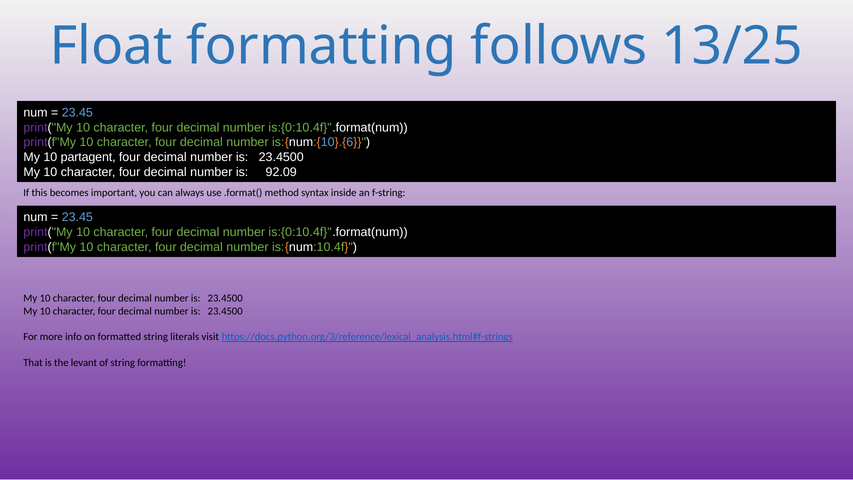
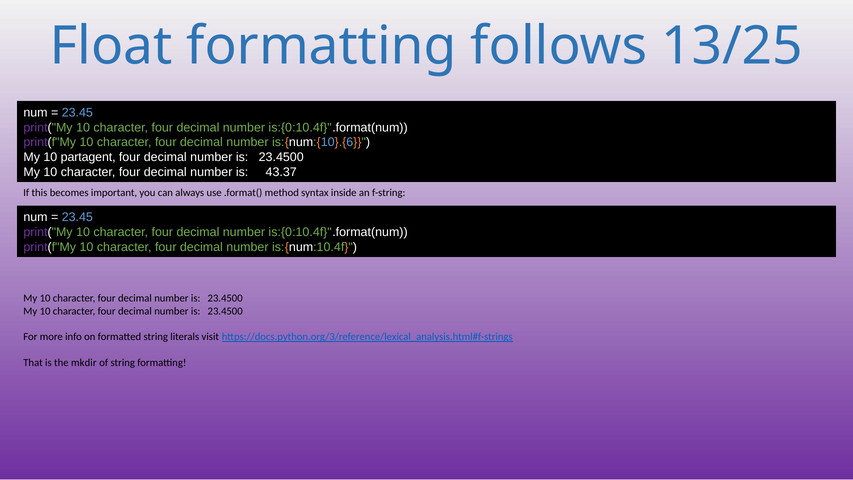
92.09: 92.09 -> 43.37
levant: levant -> mkdir
